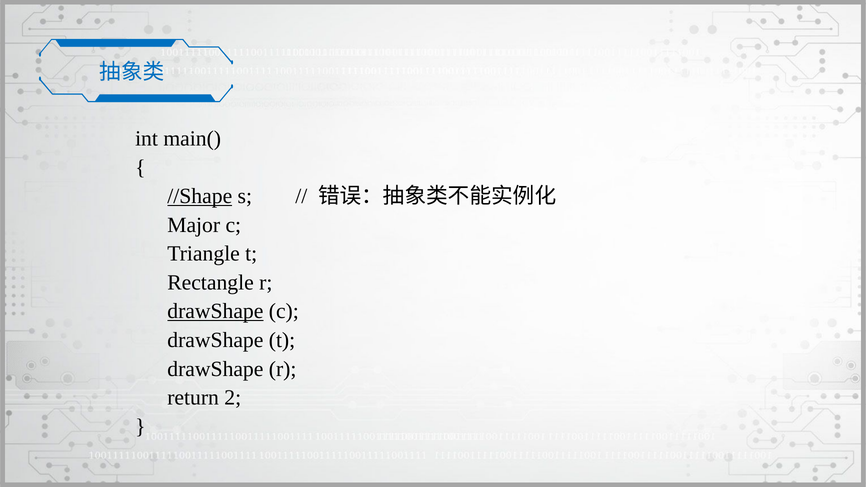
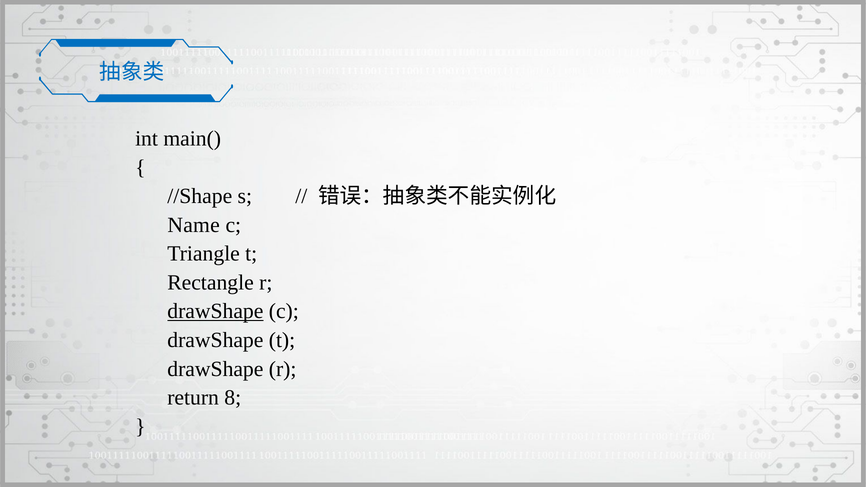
//Shape underline: present -> none
Major: Major -> Name
2: 2 -> 8
